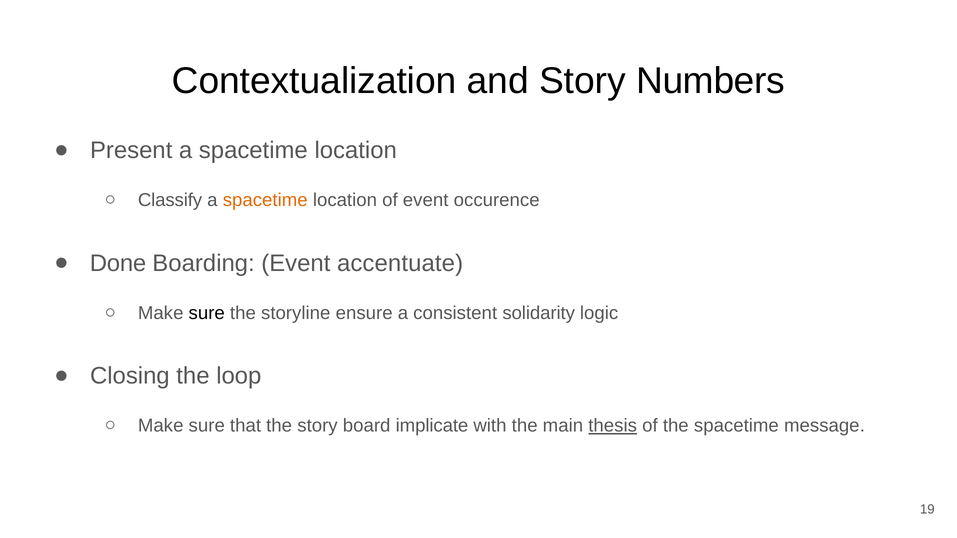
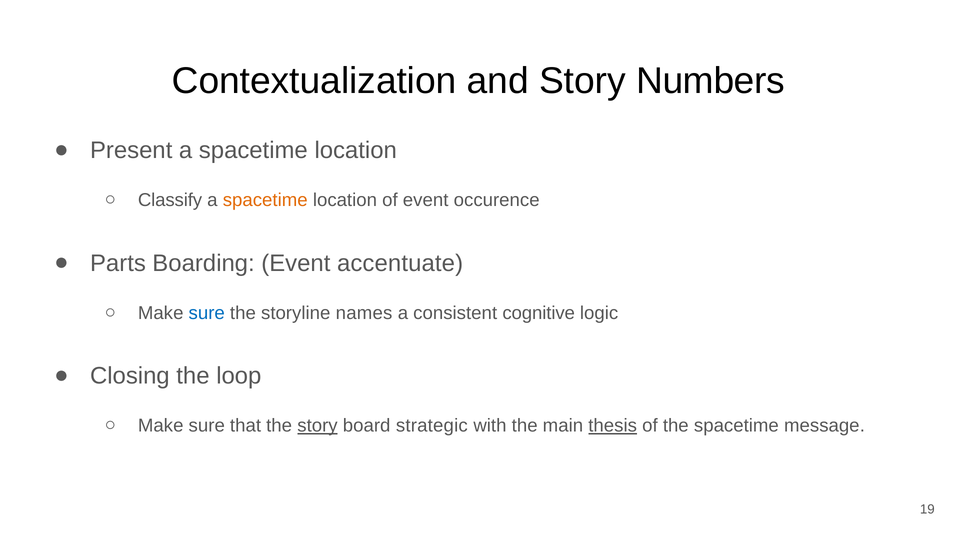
Done: Done -> Parts
sure at (207, 313) colour: black -> blue
ensure: ensure -> names
solidarity: solidarity -> cognitive
story at (317, 426) underline: none -> present
implicate: implicate -> strategic
